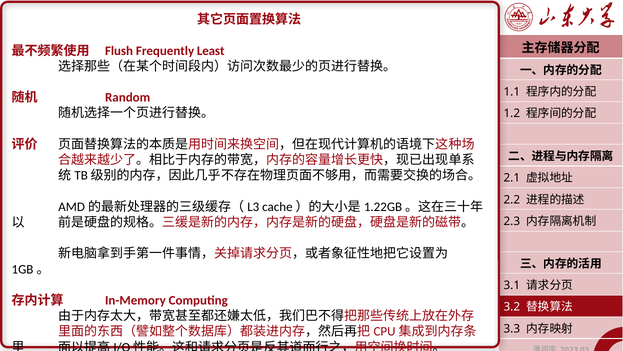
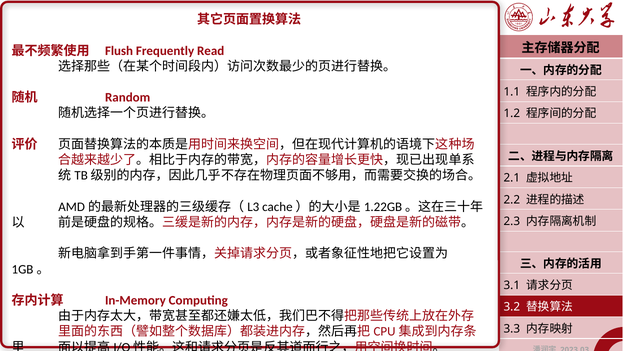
Least: Least -> Read
